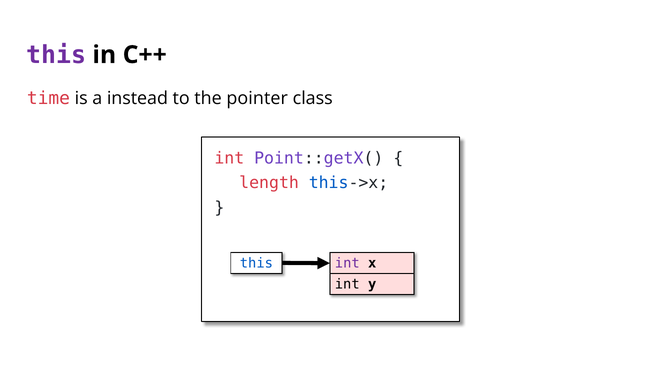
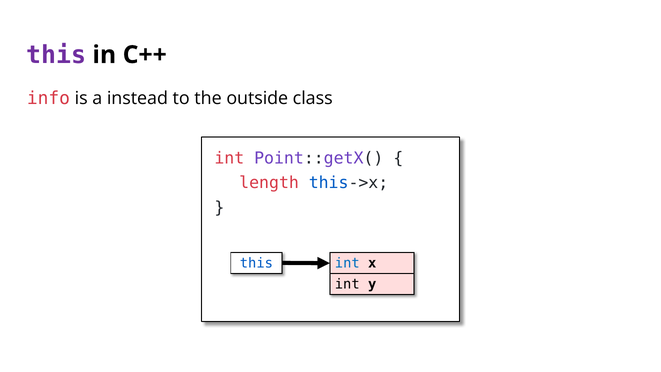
time: time -> info
pointer: pointer -> outside
int at (347, 263) colour: purple -> blue
